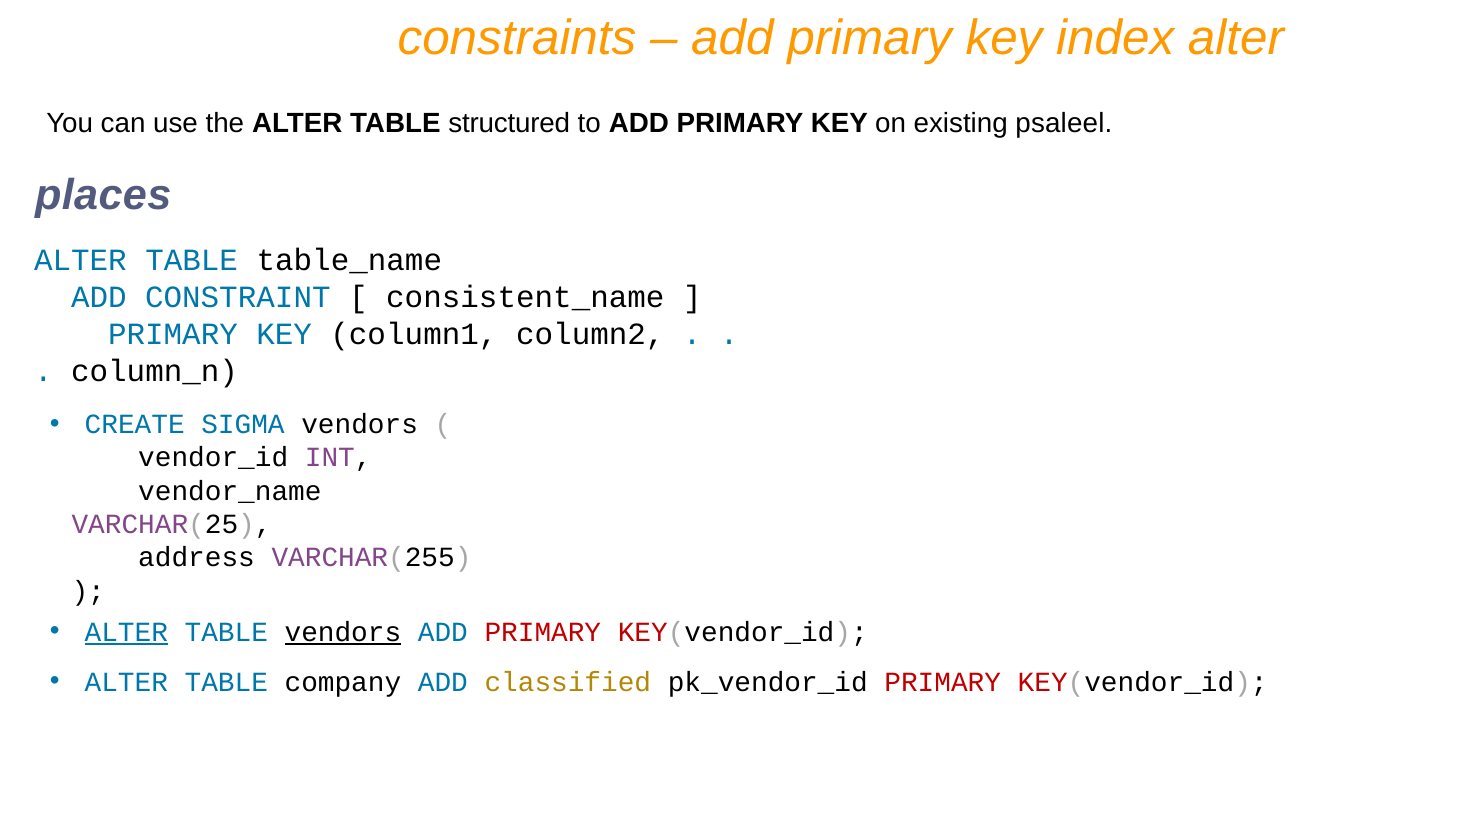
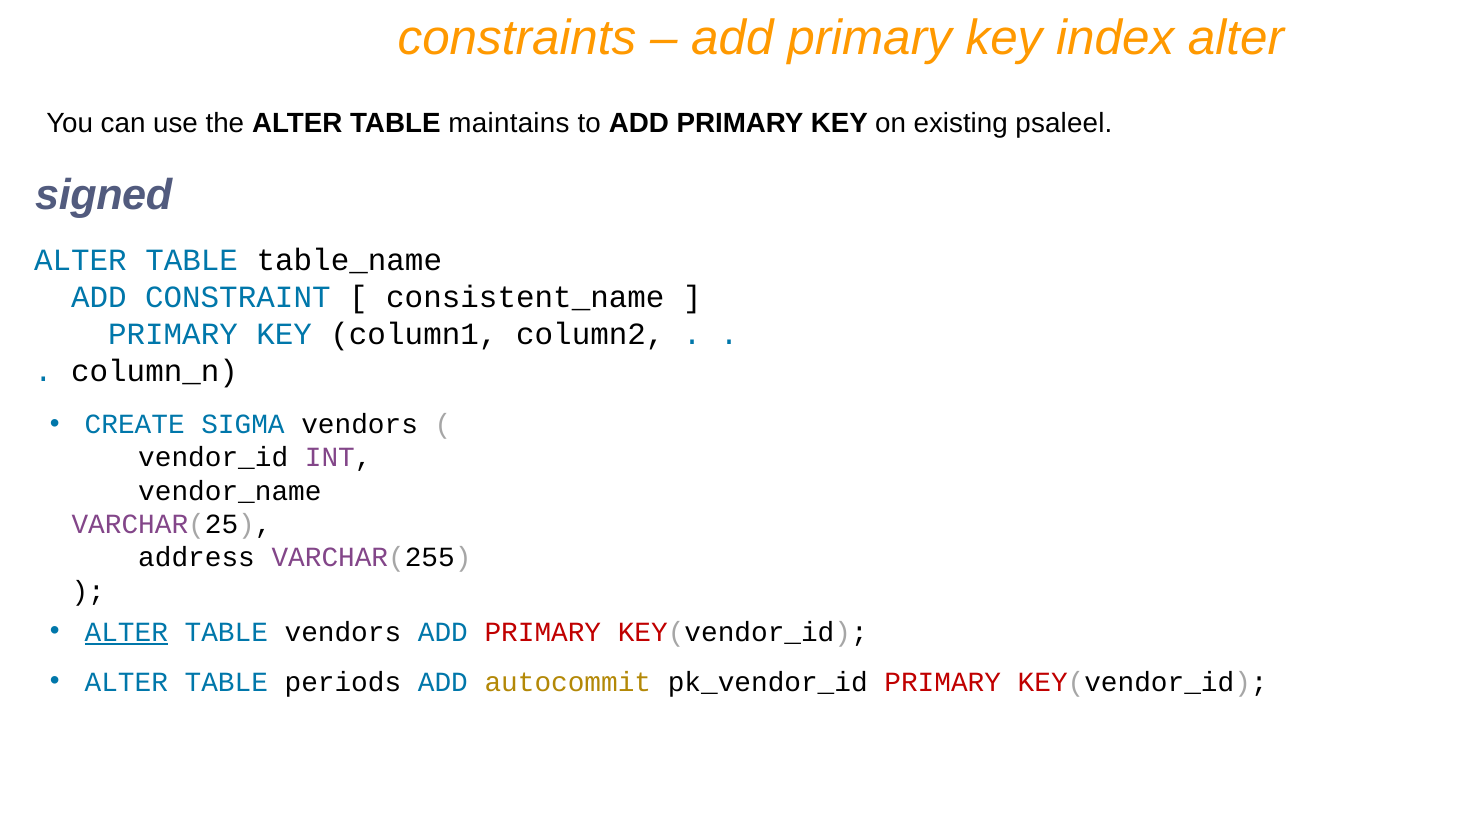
structured: structured -> maintains
places: places -> signed
vendors at (343, 632) underline: present -> none
company: company -> periods
classified: classified -> autocommit
